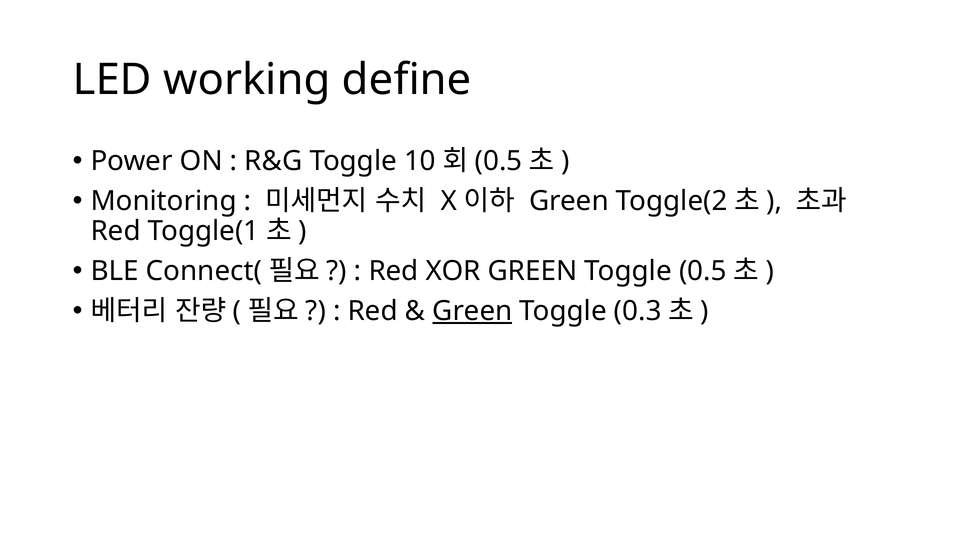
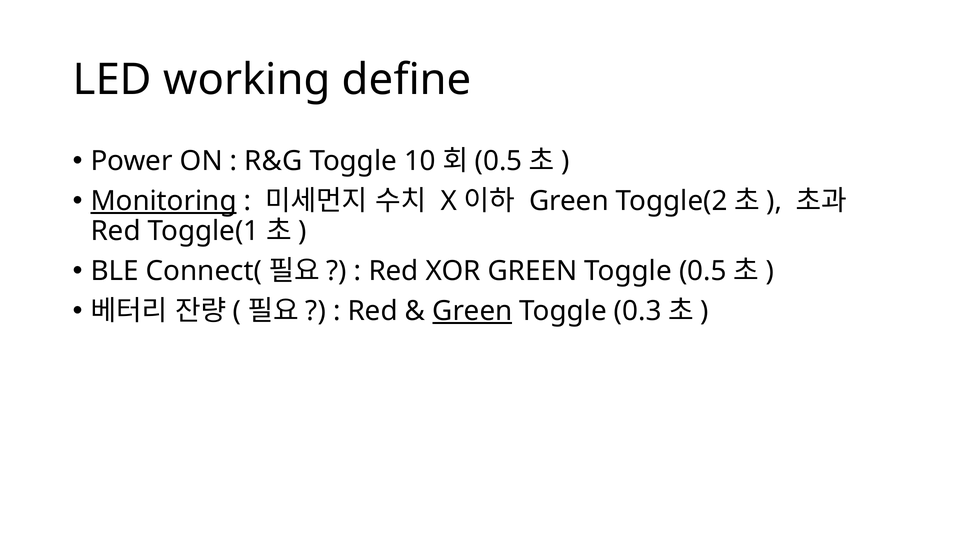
Monitoring underline: none -> present
